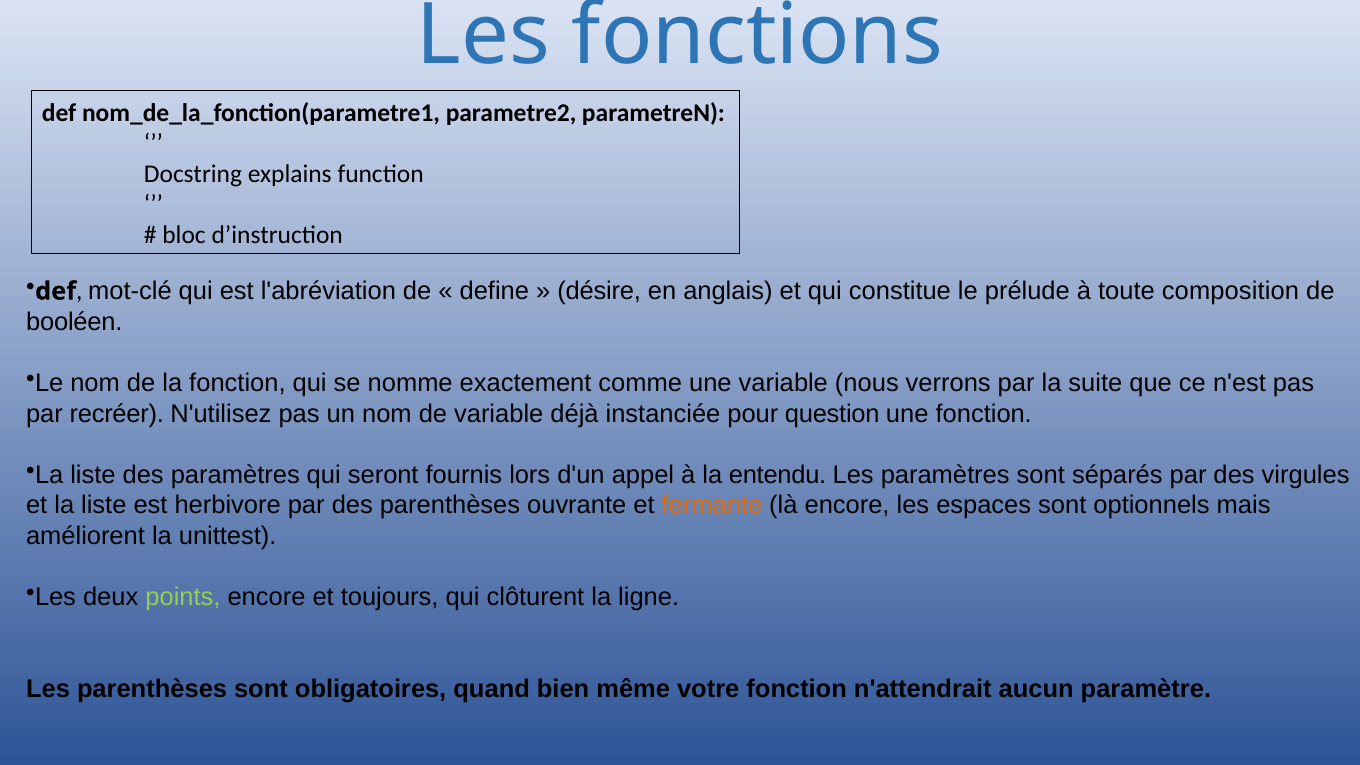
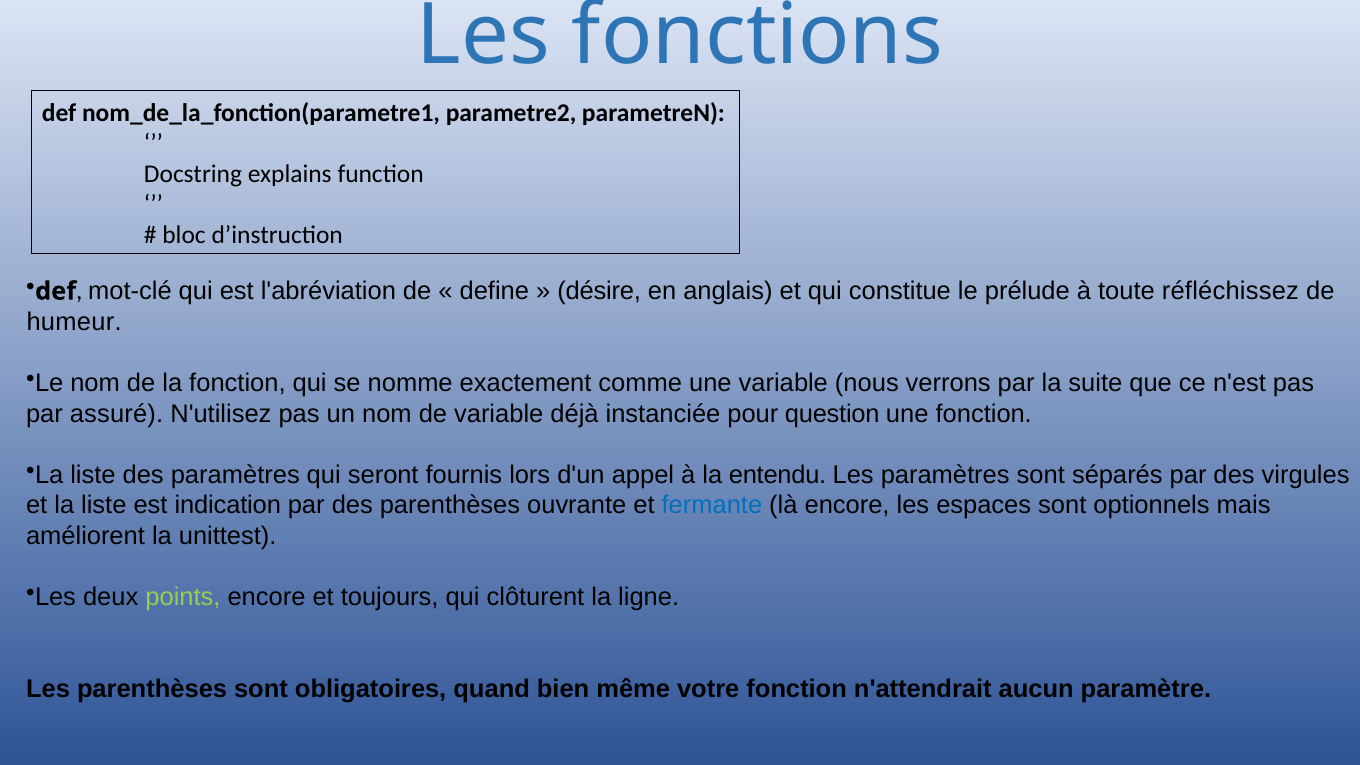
composition: composition -> réfléchissez
booléen: booléen -> humeur
recréer: recréer -> assuré
herbivore: herbivore -> indication
fermante colour: orange -> blue
